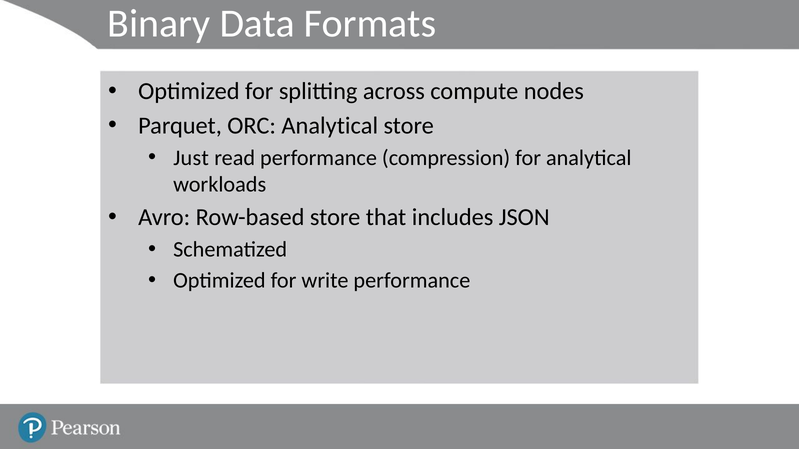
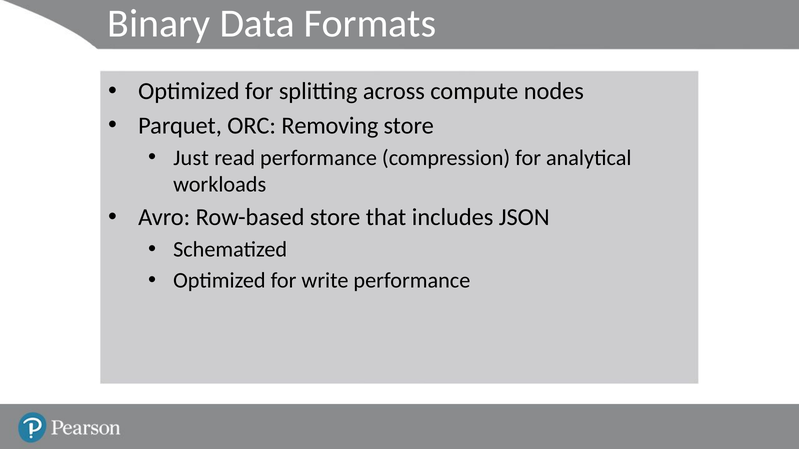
ORC Analytical: Analytical -> Removing
